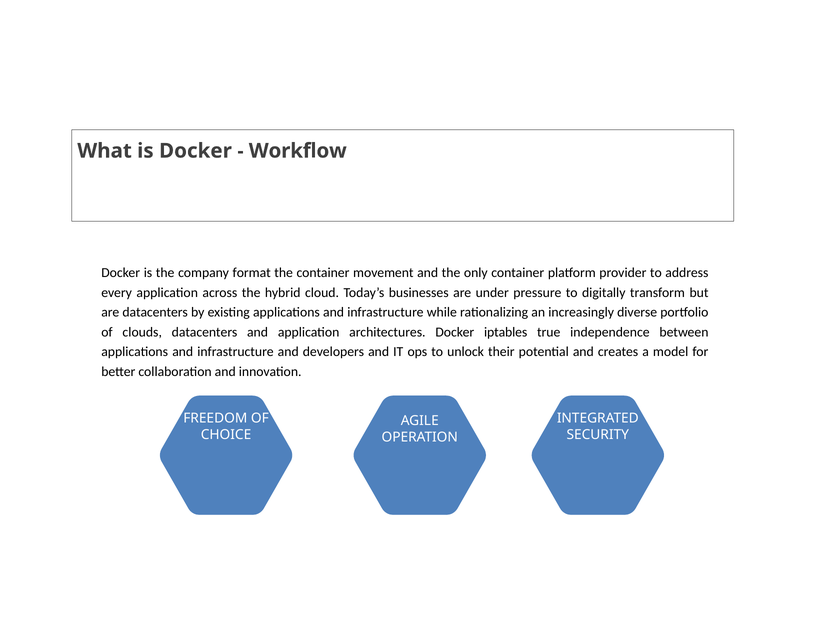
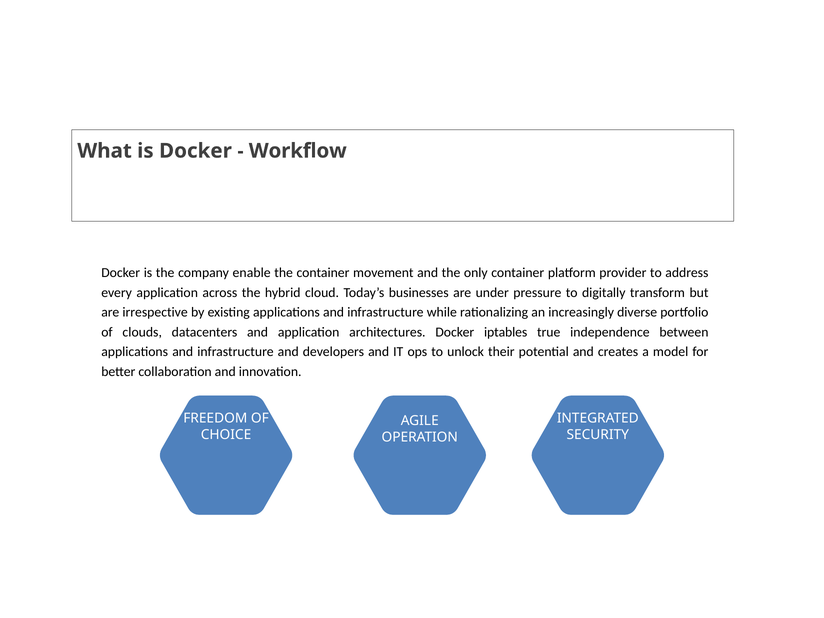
format: format -> enable
are datacenters: datacenters -> irrespective
